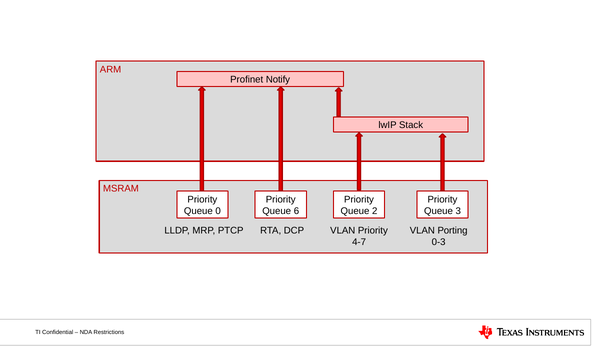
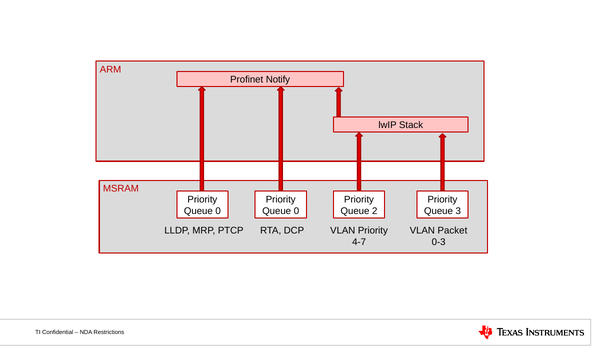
6 at (296, 211): 6 -> 0
Porting: Porting -> Packet
